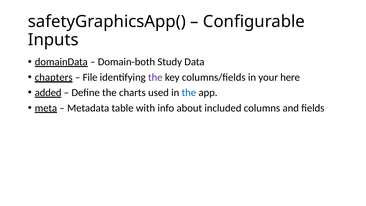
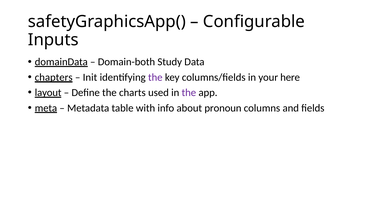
File: File -> Init
added: added -> layout
the at (189, 93) colour: blue -> purple
included: included -> pronoun
